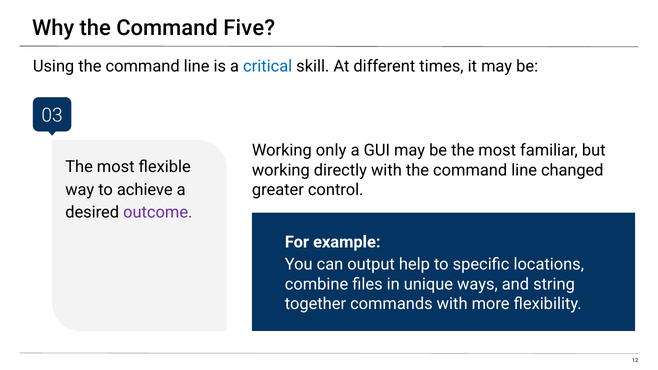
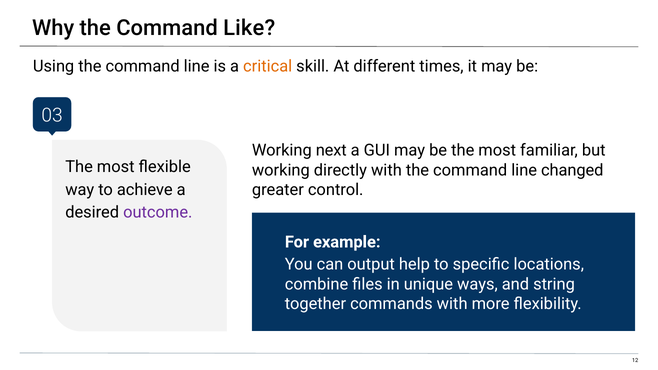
Five: Five -> Like
critical colour: blue -> orange
only: only -> next
